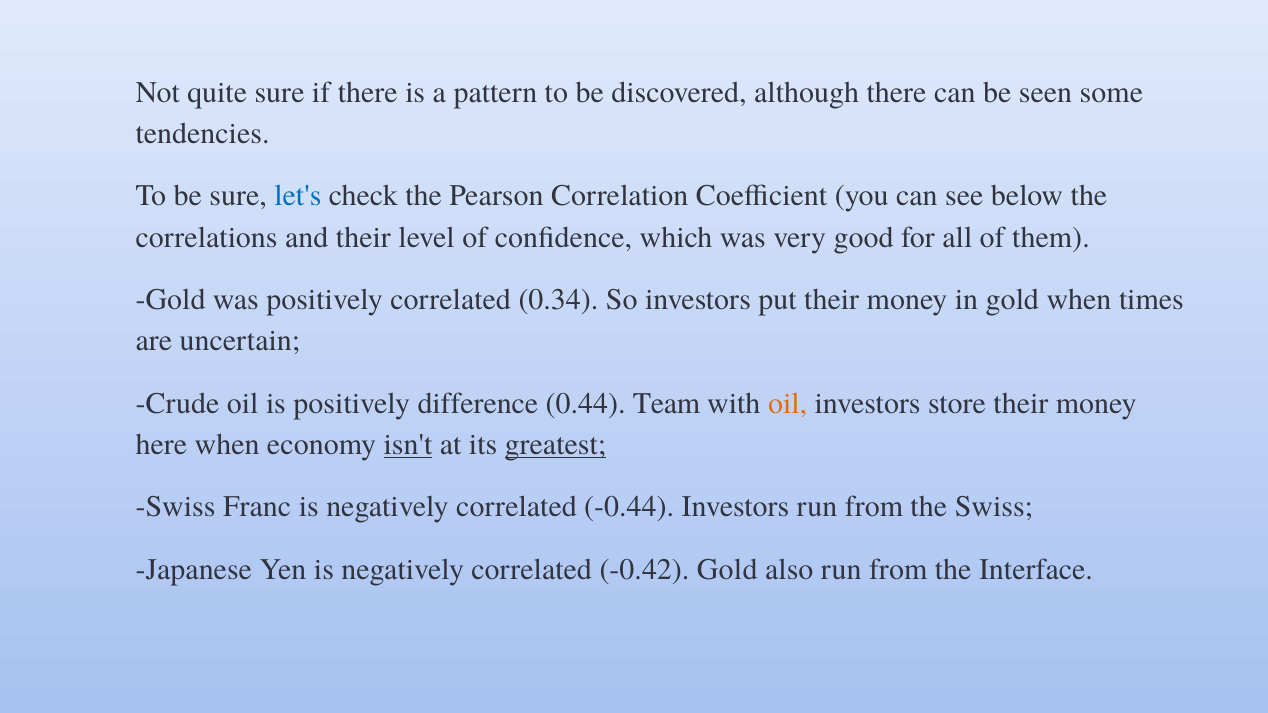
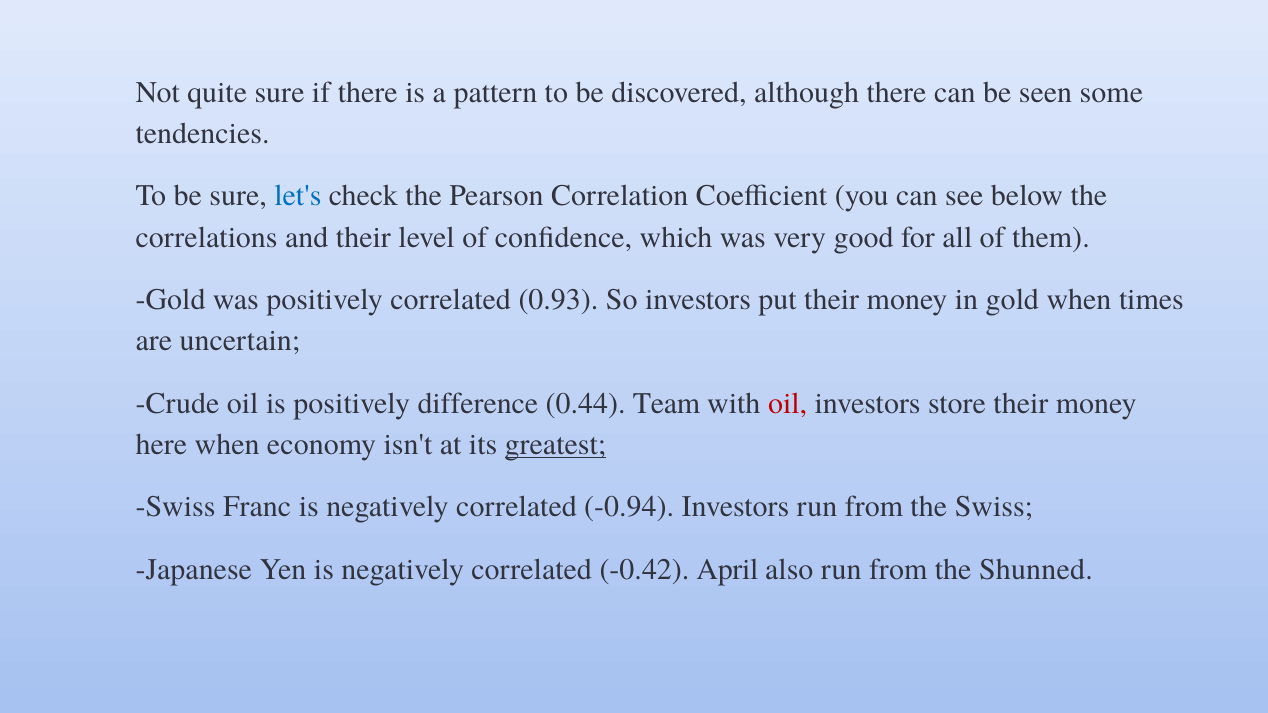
0.34: 0.34 -> 0.93
oil at (788, 404) colour: orange -> red
isn't underline: present -> none
-0.44: -0.44 -> -0.94
-0.42 Gold: Gold -> April
Interface: Interface -> Shunned
